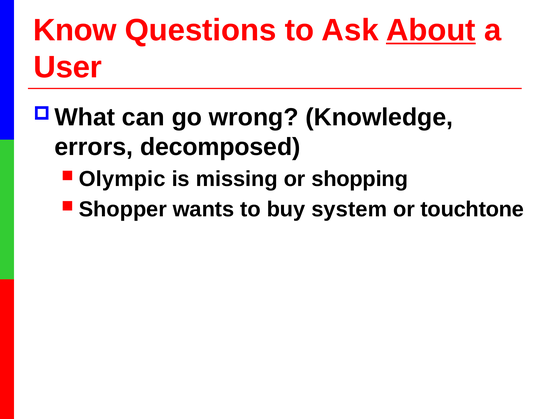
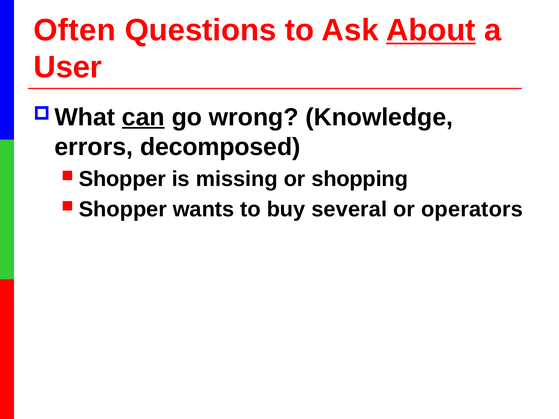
Know: Know -> Often
can underline: none -> present
Olympic at (122, 179): Olympic -> Shopper
system: system -> several
touchtone: touchtone -> operators
